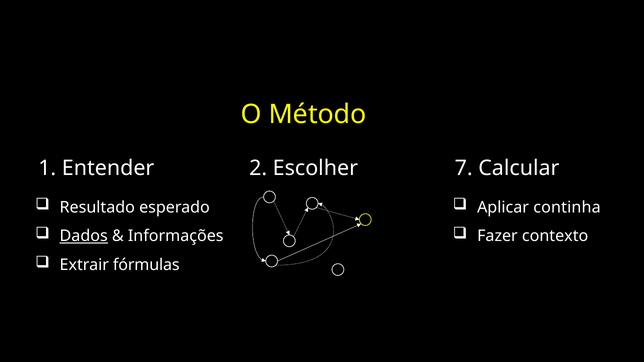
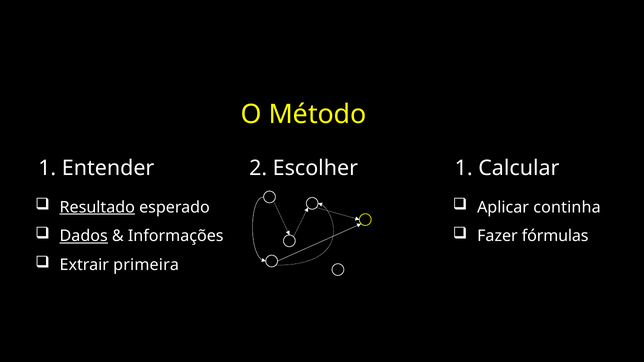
Entender 7: 7 -> 1
Resultado underline: none -> present
contexto: contexto -> fórmulas
fórmulas: fórmulas -> primeira
